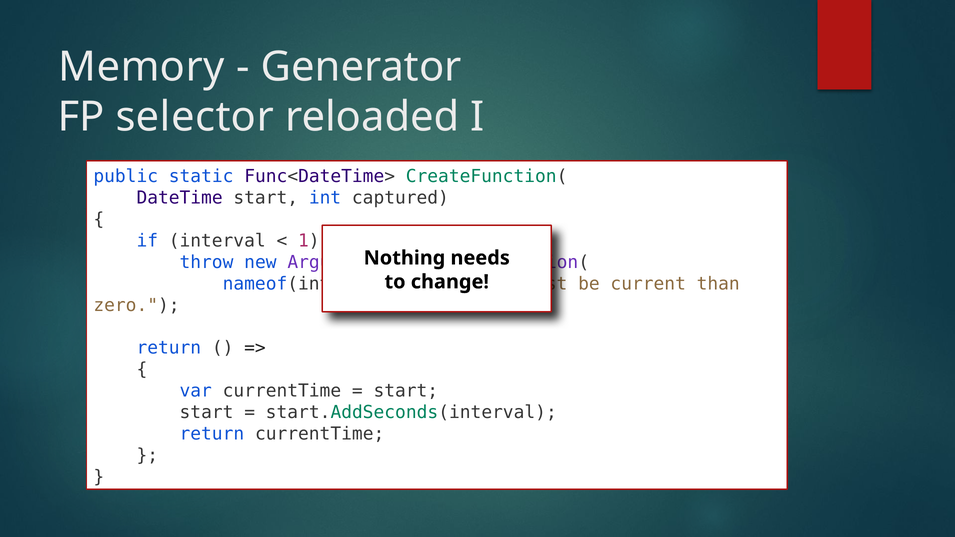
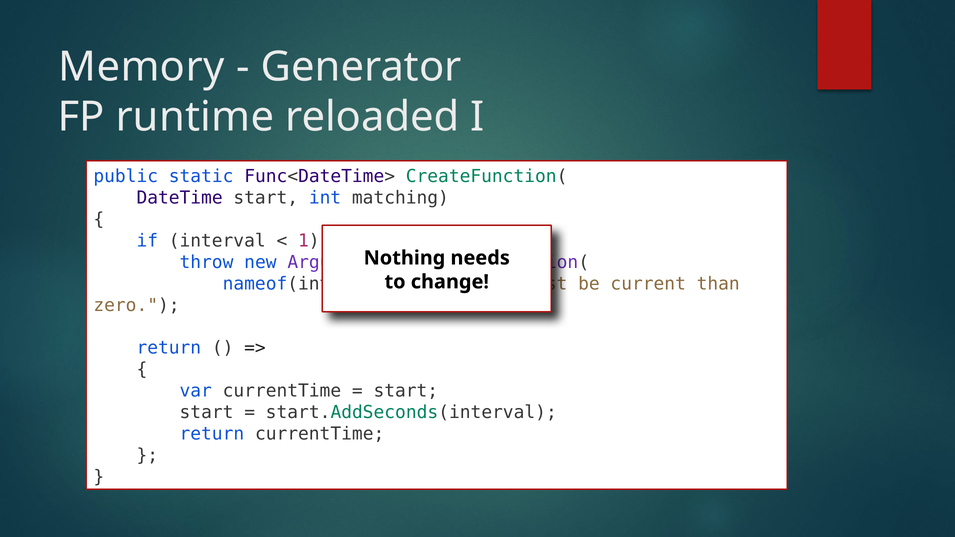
selector: selector -> runtime
captured: captured -> matching
